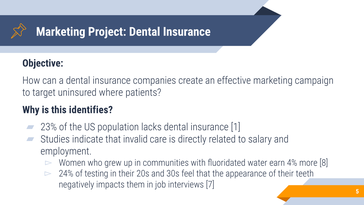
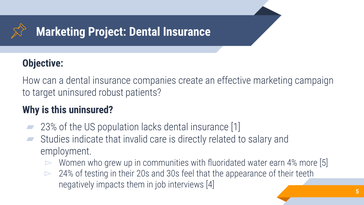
where: where -> robust
this identifies: identifies -> uninsured
more 8: 8 -> 5
7: 7 -> 4
